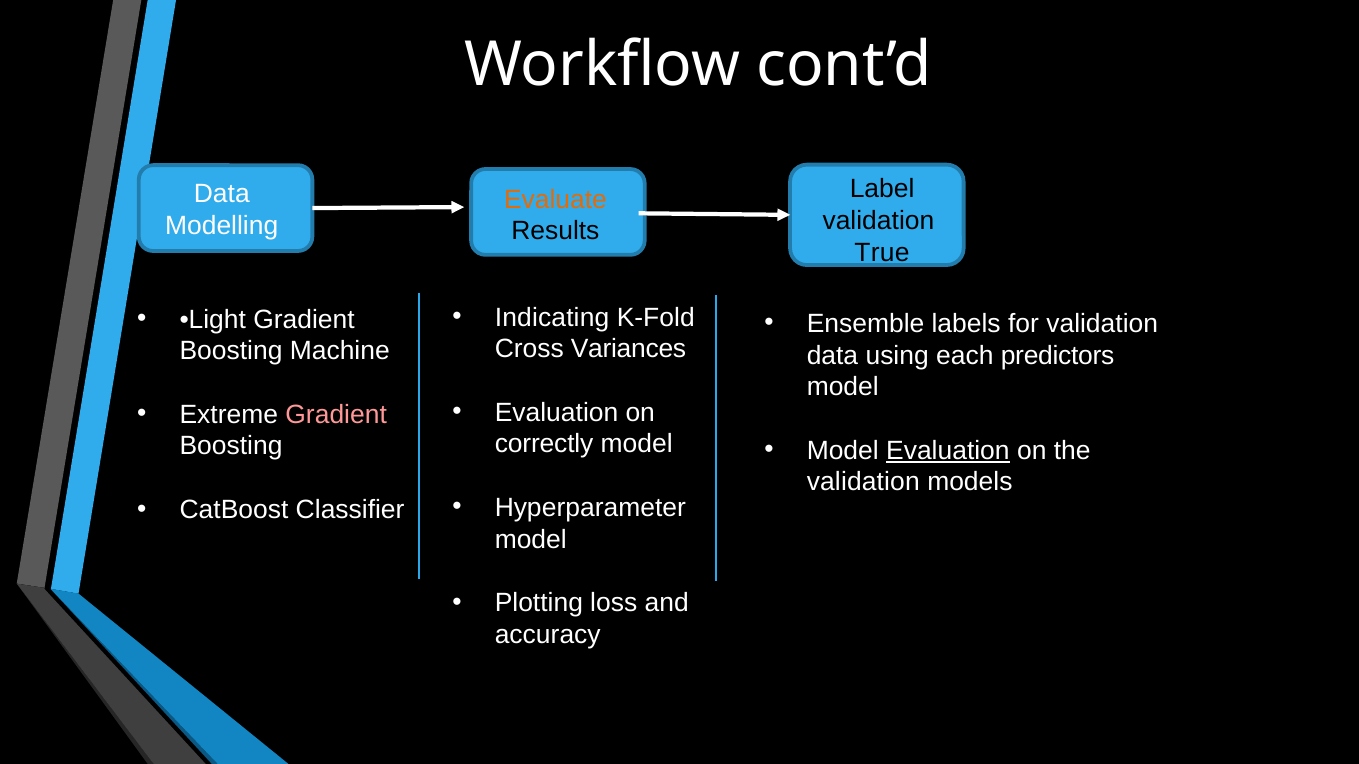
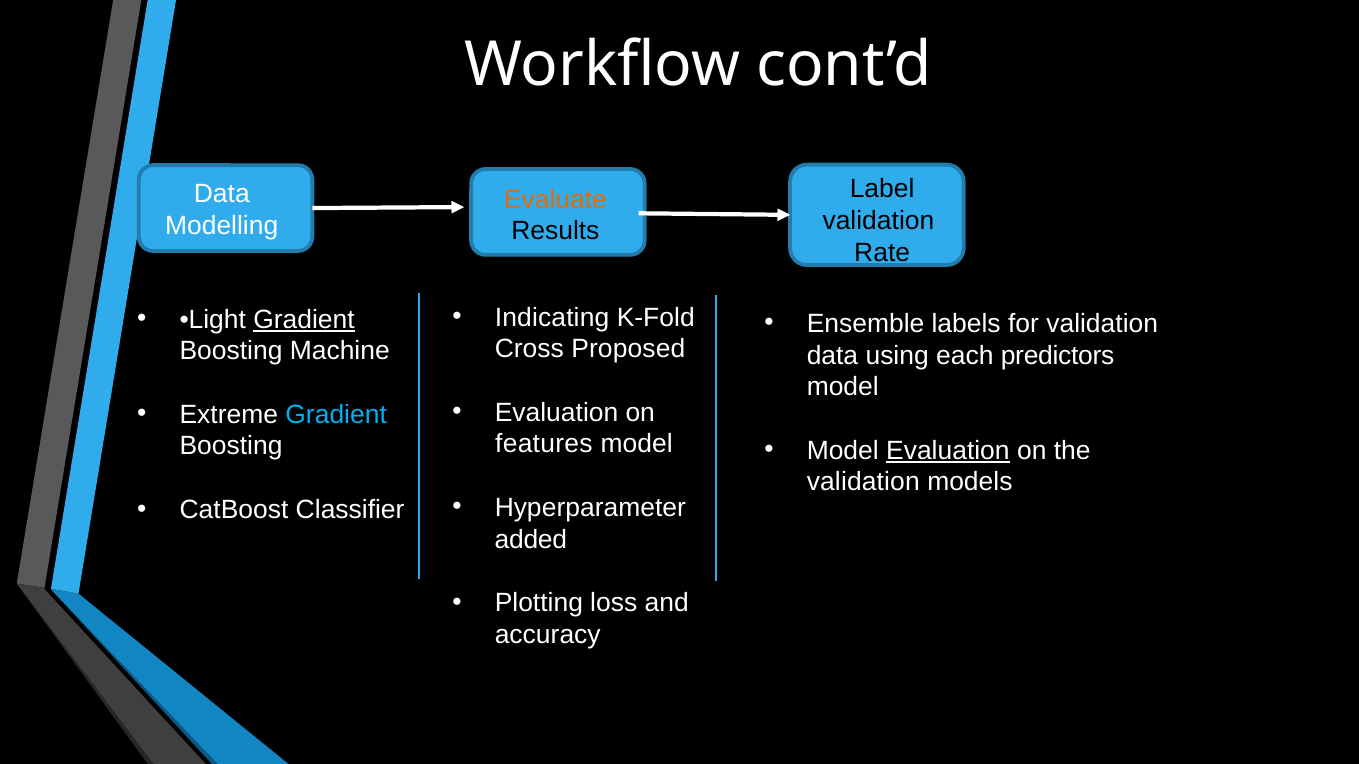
True: True -> Rate
Gradient at (304, 320) underline: none -> present
Variances: Variances -> Proposed
Gradient at (336, 415) colour: pink -> light blue
correctly: correctly -> features
model at (531, 540): model -> added
